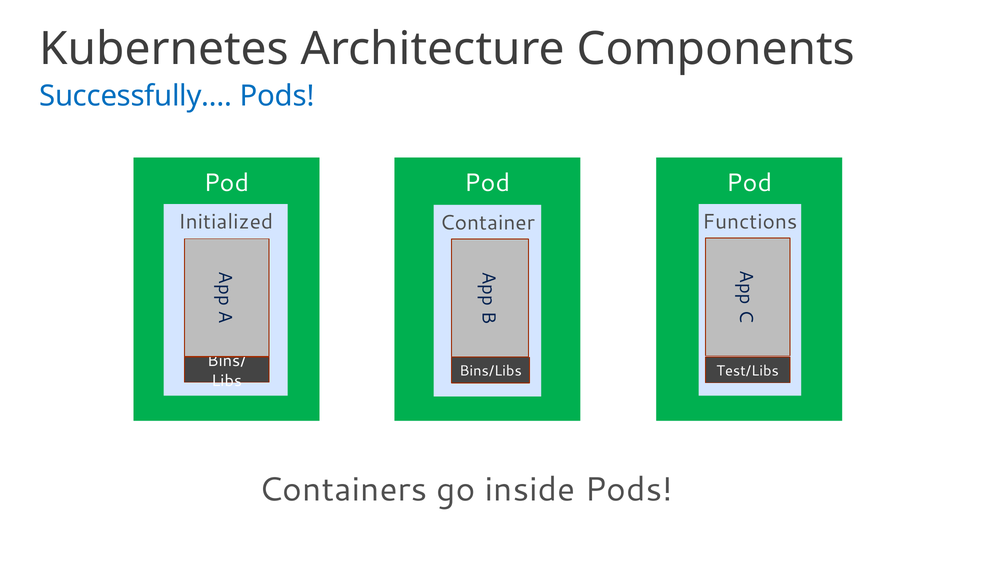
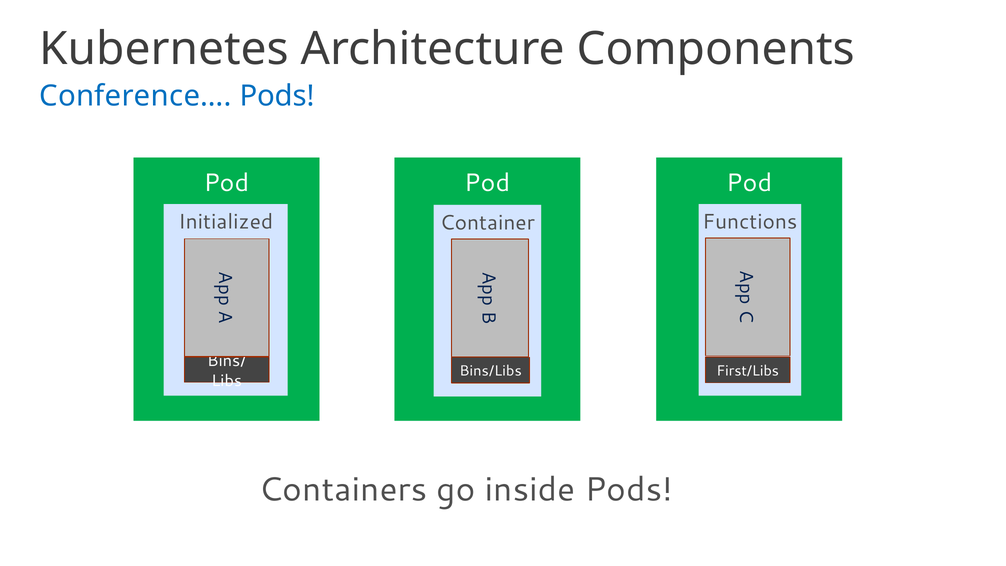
Successfully…: Successfully… -> Conference…
Test/Libs: Test/Libs -> First/Libs
